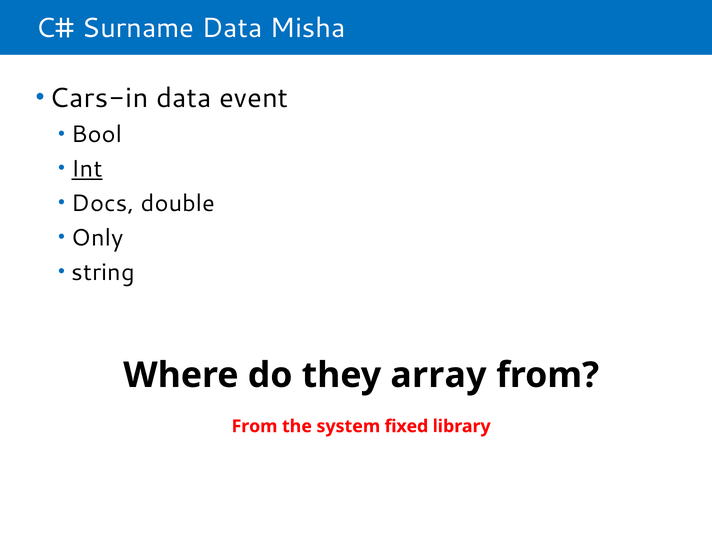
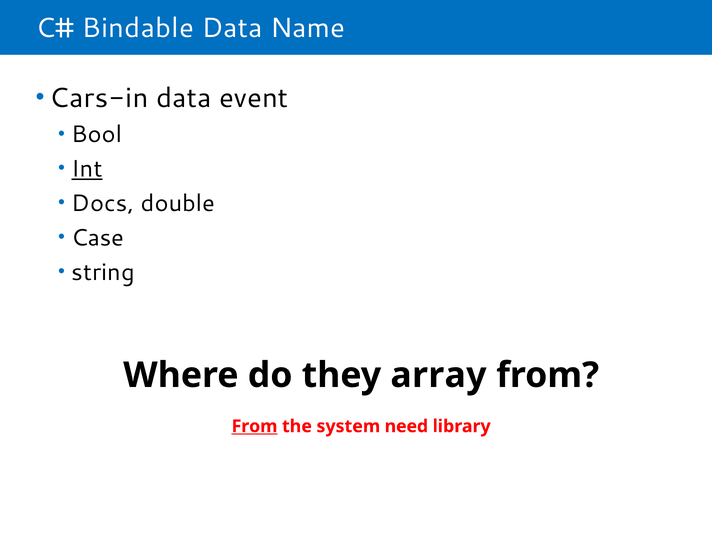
Surname: Surname -> Bindable
Misha: Misha -> Name
Only: Only -> Case
From at (255, 426) underline: none -> present
fixed: fixed -> need
